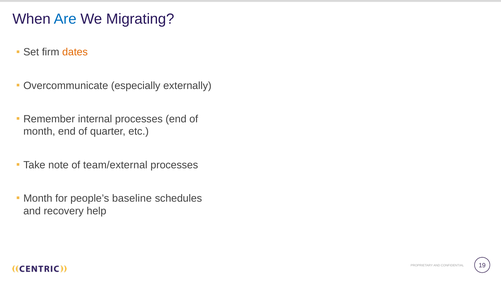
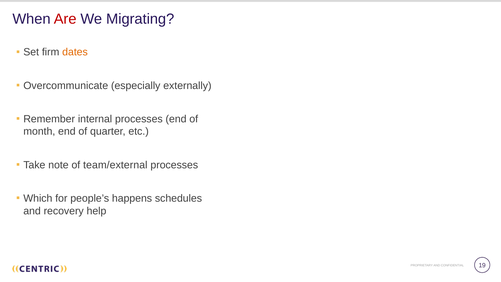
Are colour: blue -> red
Month at (38, 198): Month -> Which
baseline: baseline -> happens
